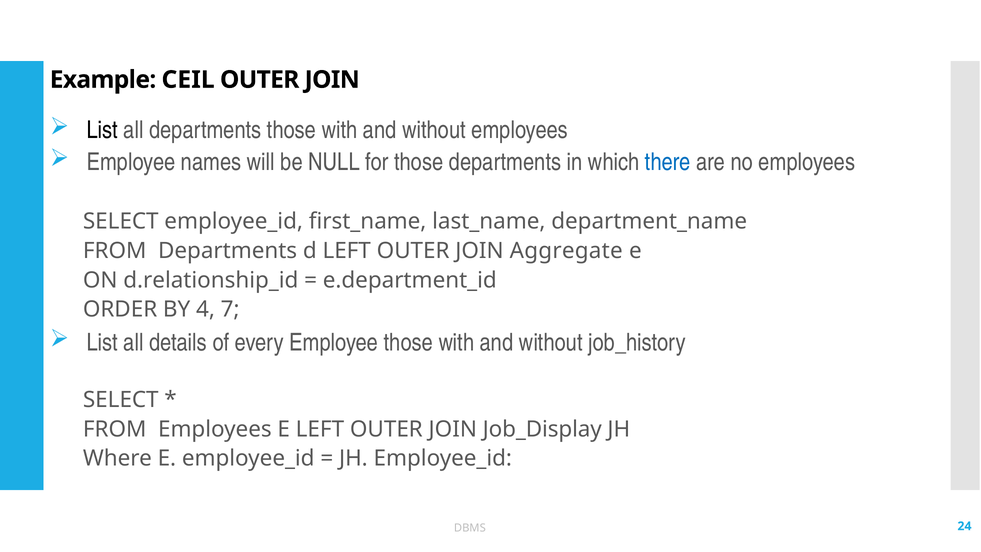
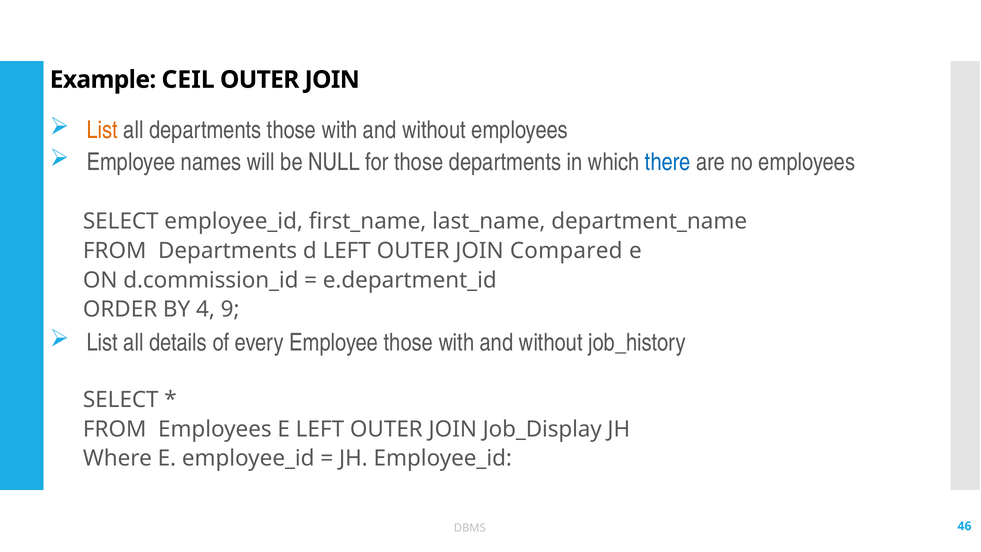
List at (102, 130) colour: black -> orange
Aggregate: Aggregate -> Compared
d.relationship_id: d.relationship_id -> d.commission_id
7: 7 -> 9
24: 24 -> 46
